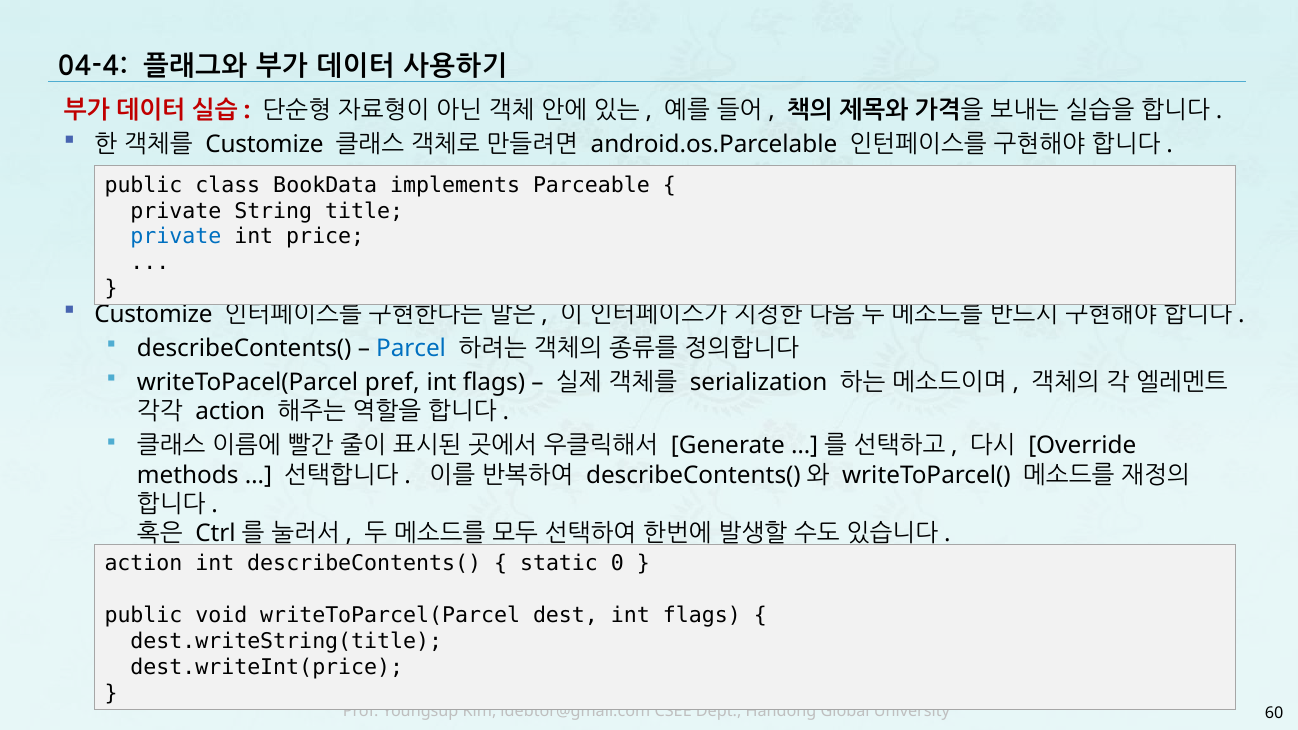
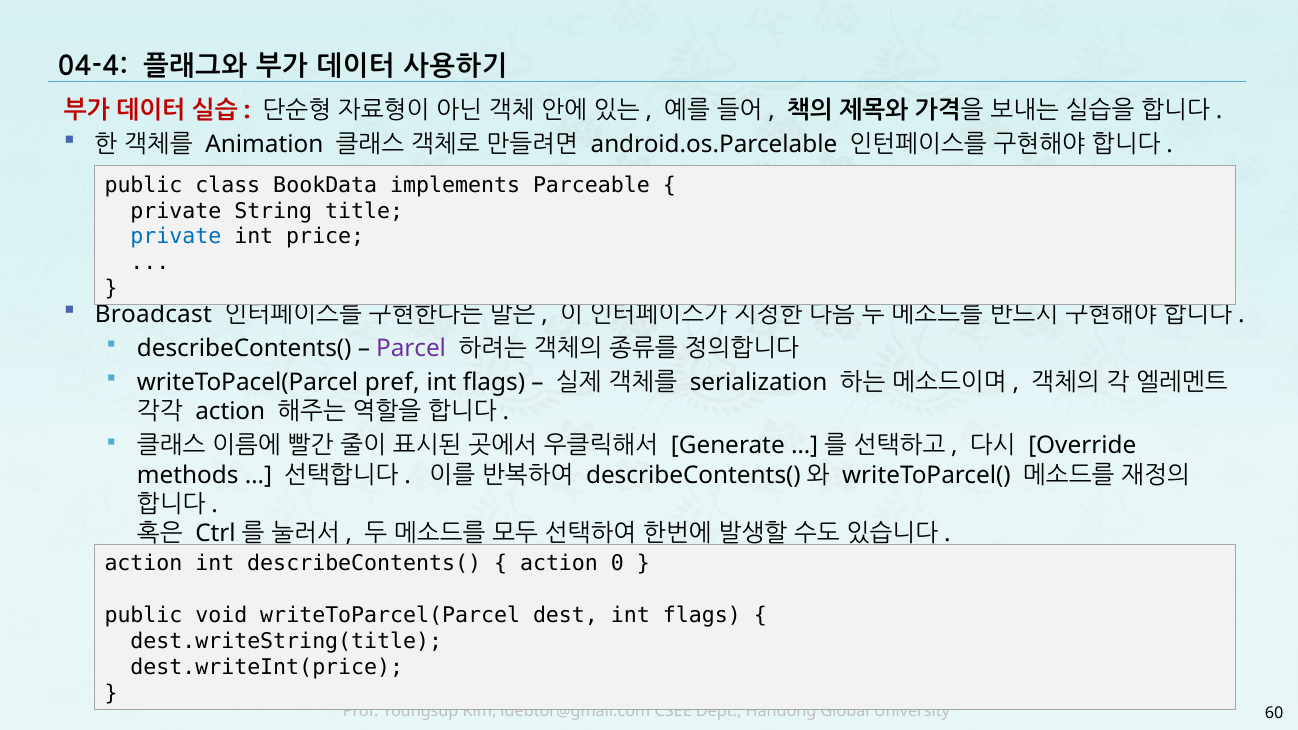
Customize at (264, 144): Customize -> Animation
Customize at (154, 315): Customize -> Broadcast
Parcel colour: blue -> purple
static at (559, 564): static -> action
